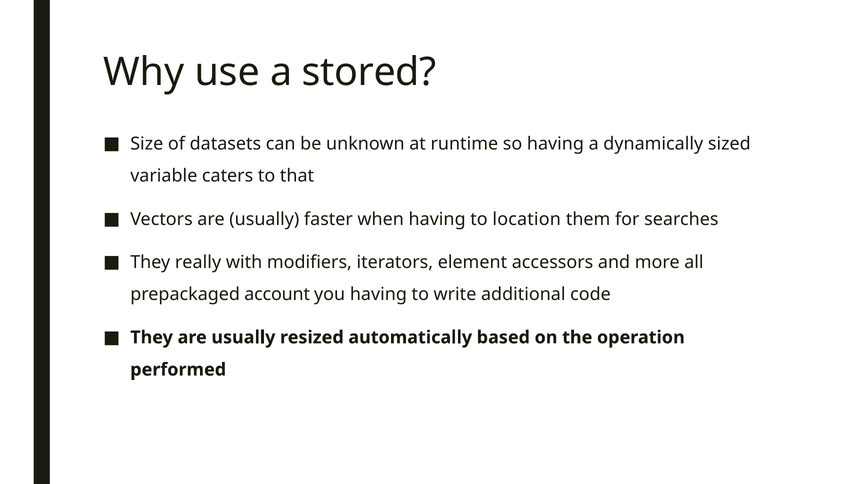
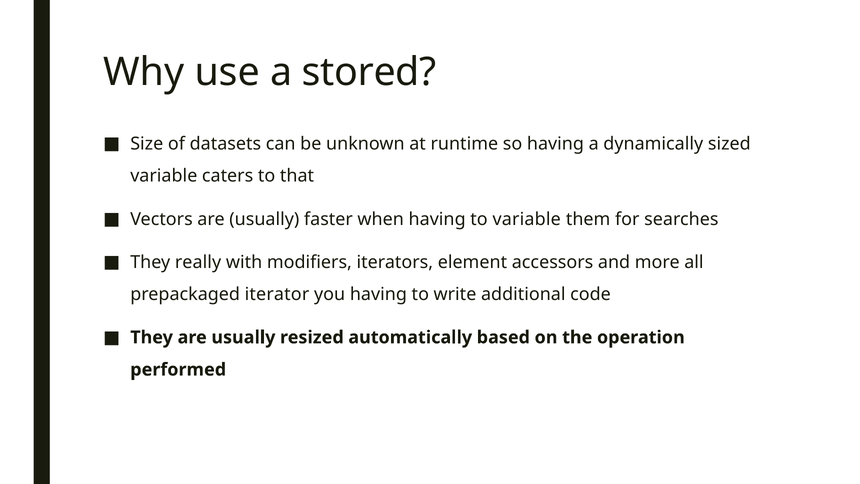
to location: location -> variable
account: account -> iterator
